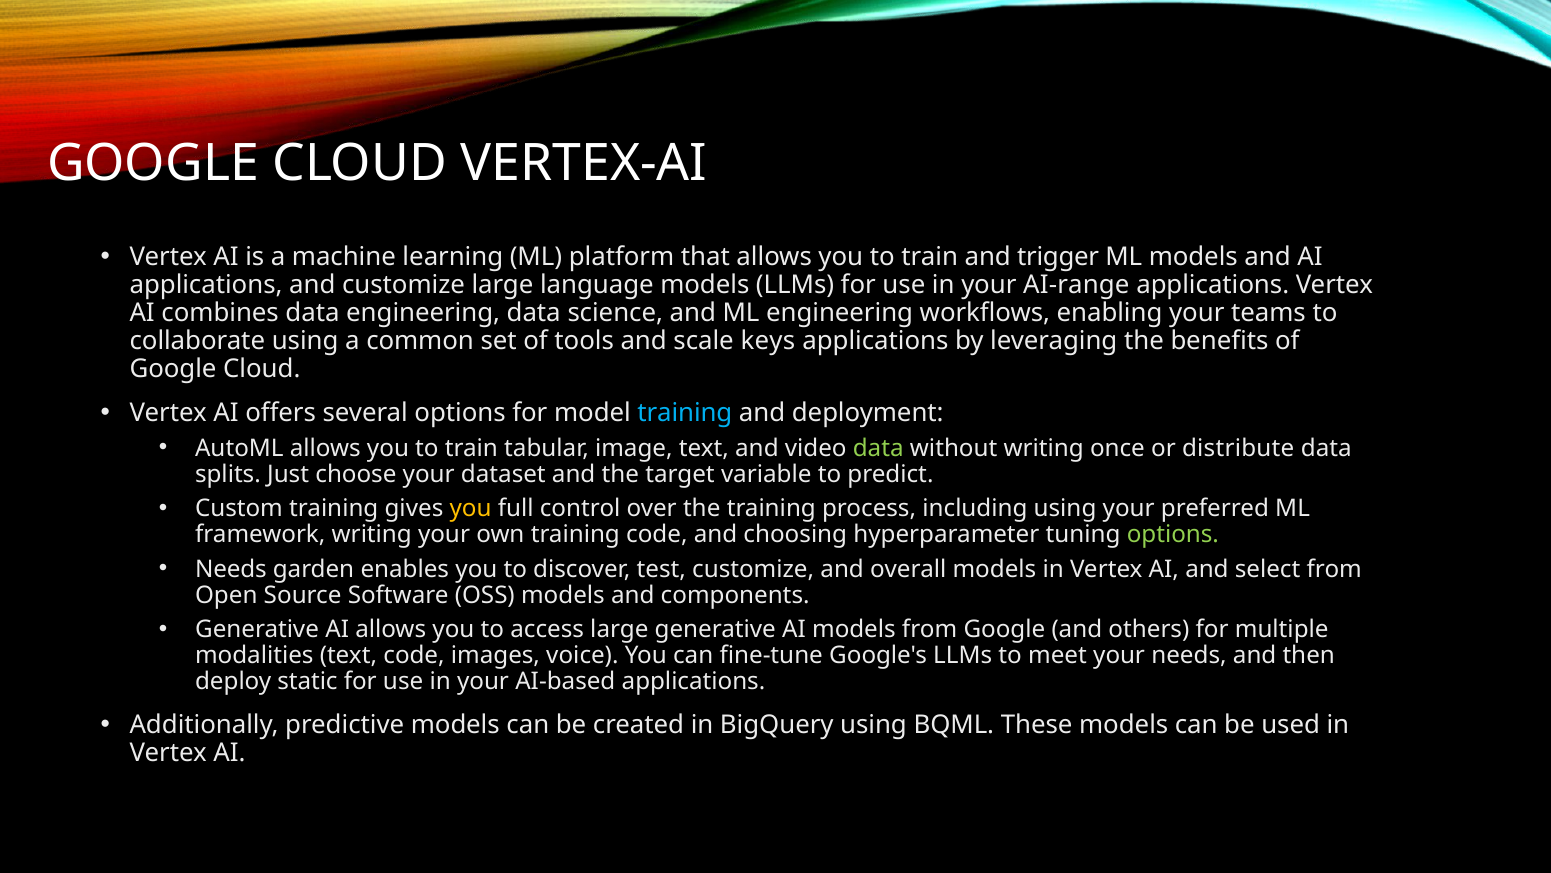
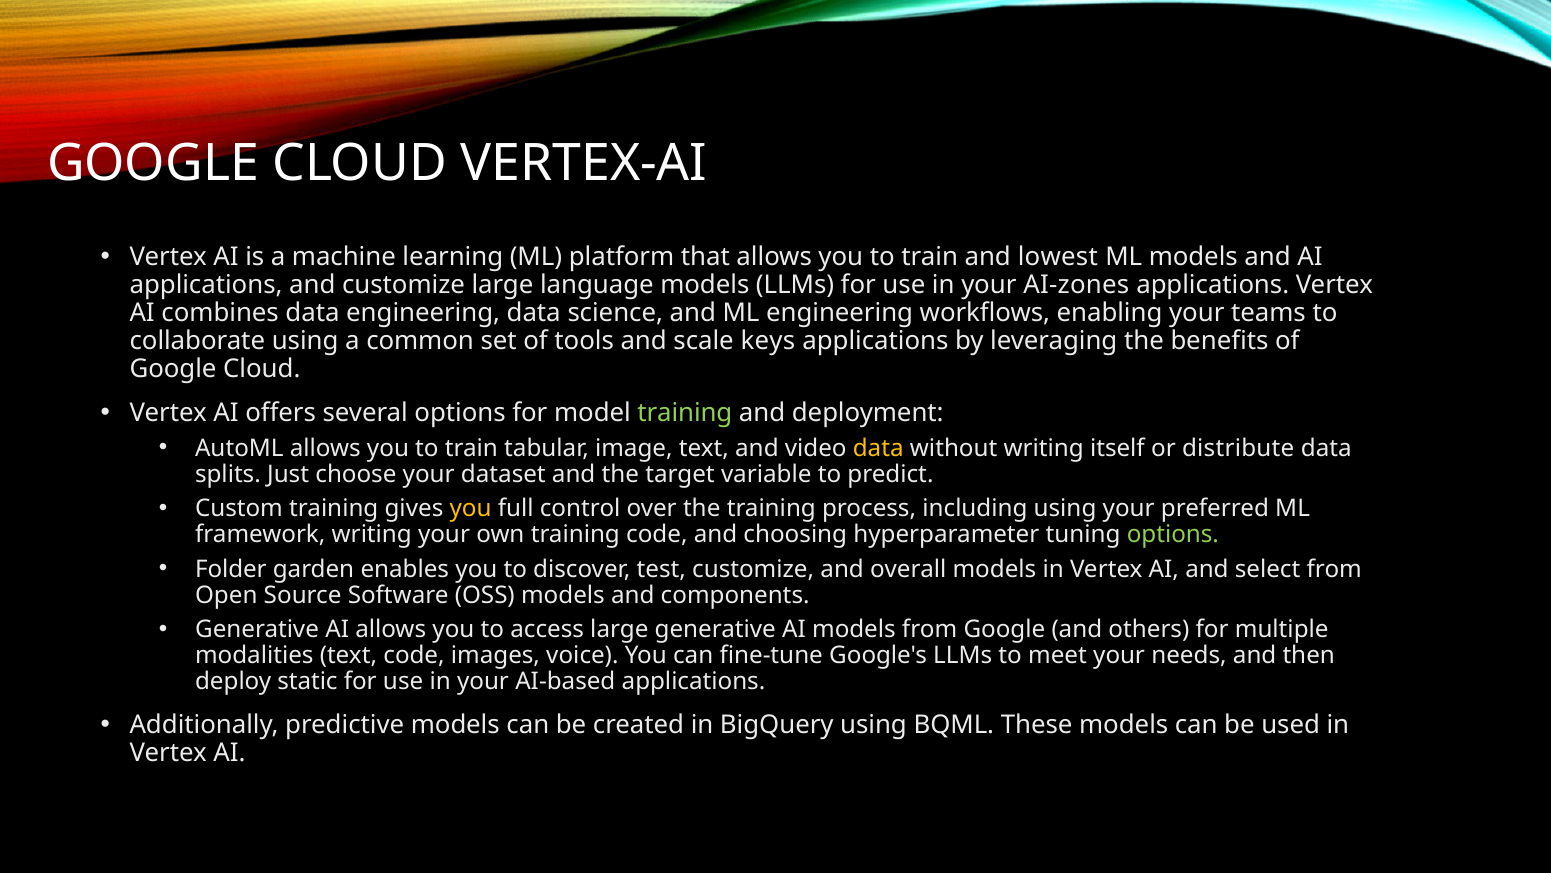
trigger: trigger -> lowest
AI-range: AI-range -> AI-zones
training at (685, 413) colour: light blue -> light green
data at (878, 448) colour: light green -> yellow
once: once -> itself
Needs at (231, 569): Needs -> Folder
